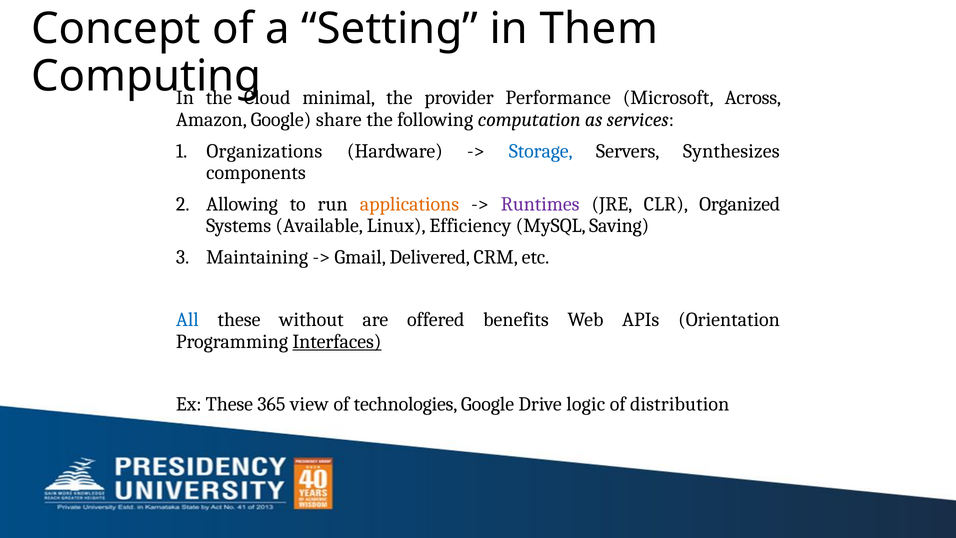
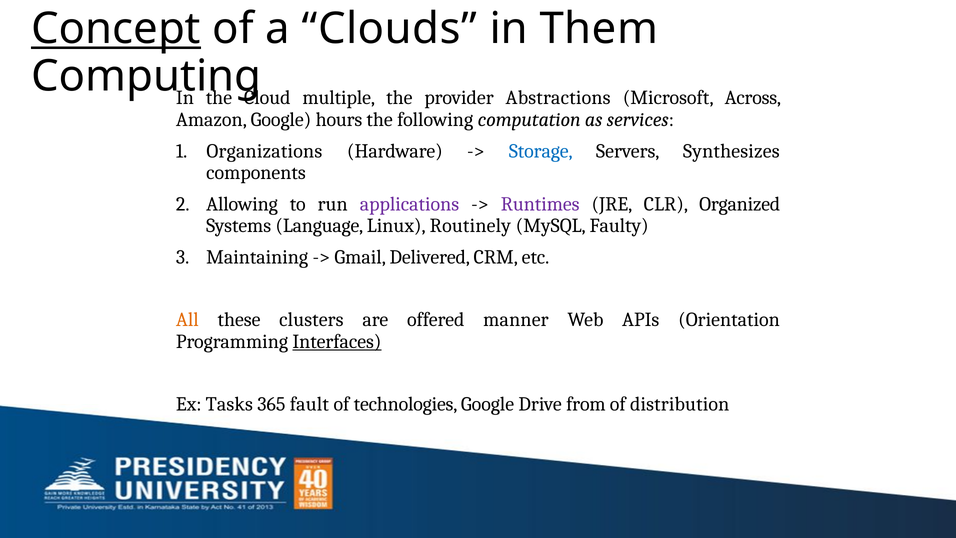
Concept underline: none -> present
Setting: Setting -> Clouds
minimal: minimal -> multiple
Performance: Performance -> Abstractions
share: share -> hours
applications colour: orange -> purple
Available: Available -> Language
Efficiency: Efficiency -> Routinely
Saving: Saving -> Faulty
All colour: blue -> orange
without: without -> clusters
benefits: benefits -> manner
Ex These: These -> Tasks
view: view -> fault
logic: logic -> from
